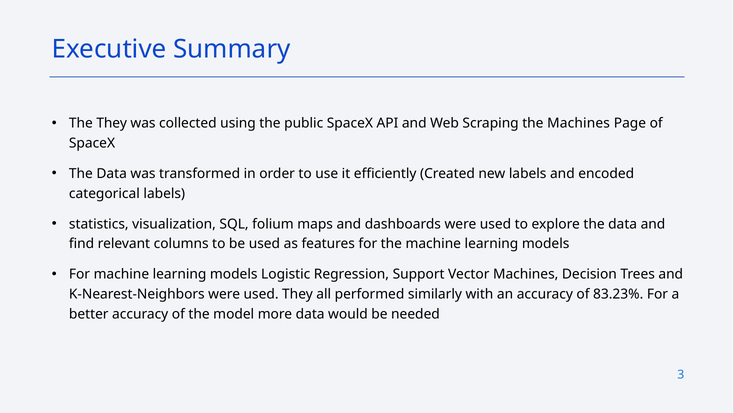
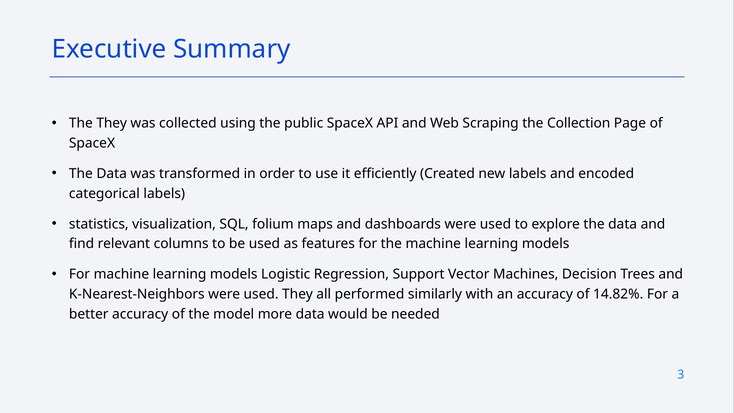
the Machines: Machines -> Collection
83.23%: 83.23% -> 14.82%
